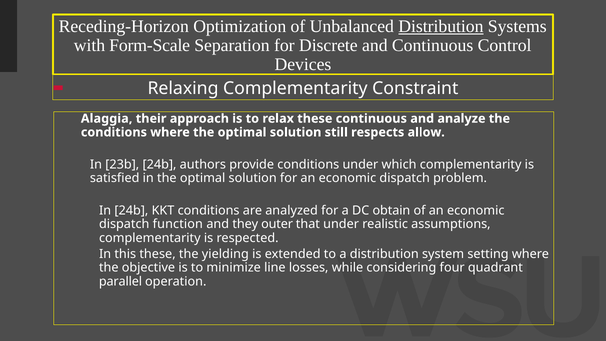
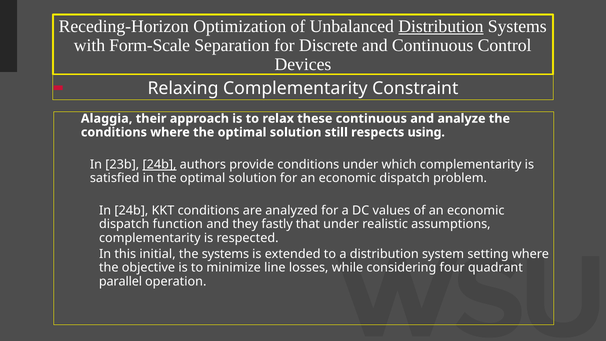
allow: allow -> using
24b at (160, 165) underline: none -> present
obtain: obtain -> values
outer: outer -> fastly
this these: these -> initial
the yielding: yielding -> systems
